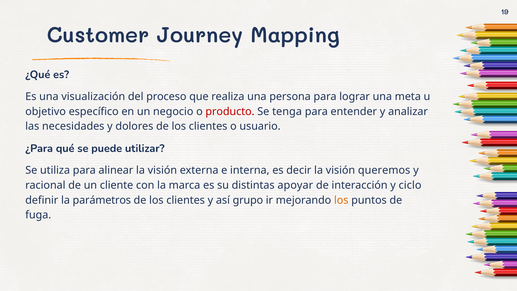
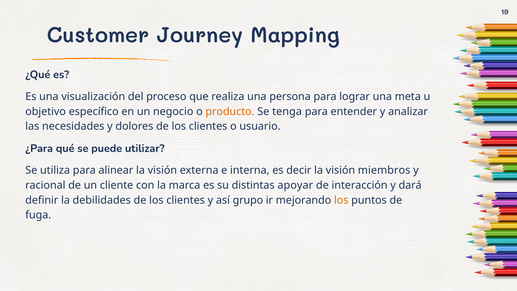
producto colour: red -> orange
queremos: queremos -> miembros
ciclo: ciclo -> dará
parámetros: parámetros -> debilidades
